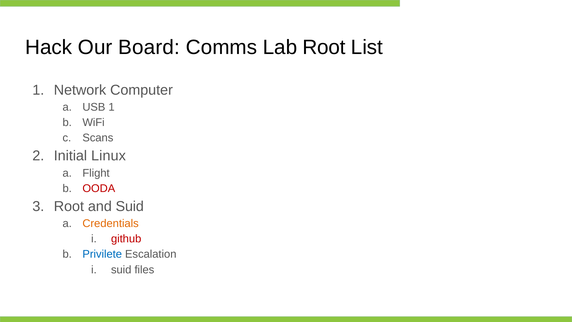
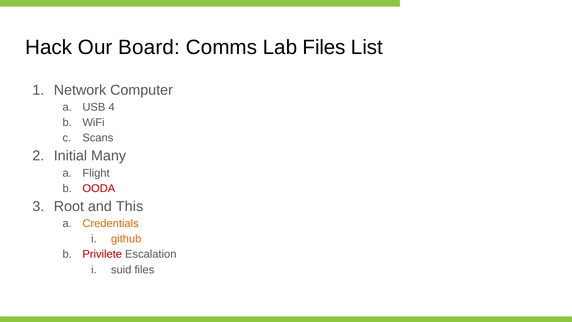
Lab Root: Root -> Files
USB 1: 1 -> 4
Linux: Linux -> Many
and Suid: Suid -> This
github colour: red -> orange
Privilete colour: blue -> red
